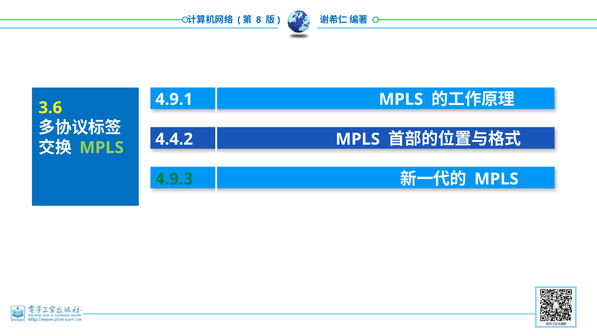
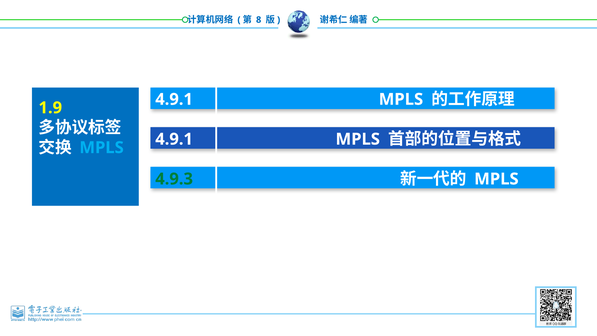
3.6: 3.6 -> 1.9
4.4.2 at (174, 139): 4.4.2 -> 4.9.1
MPLS at (102, 148) colour: light green -> light blue
